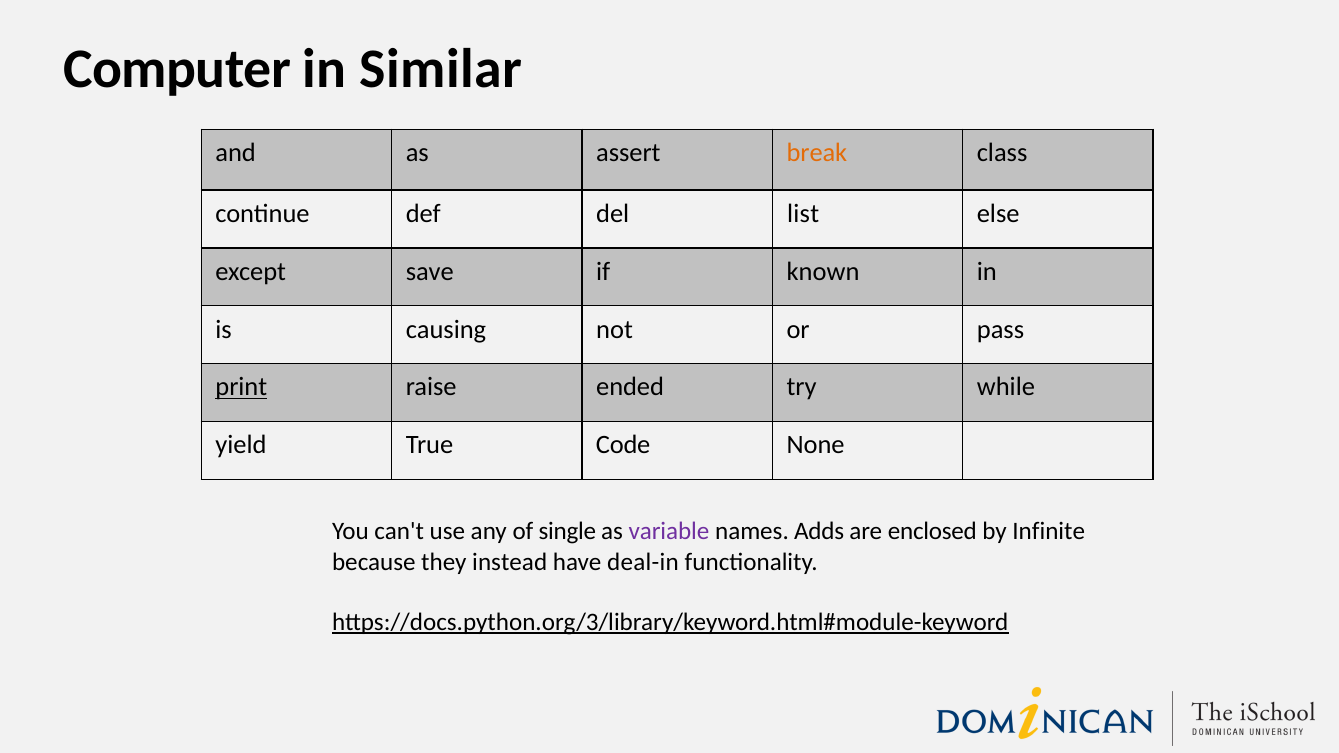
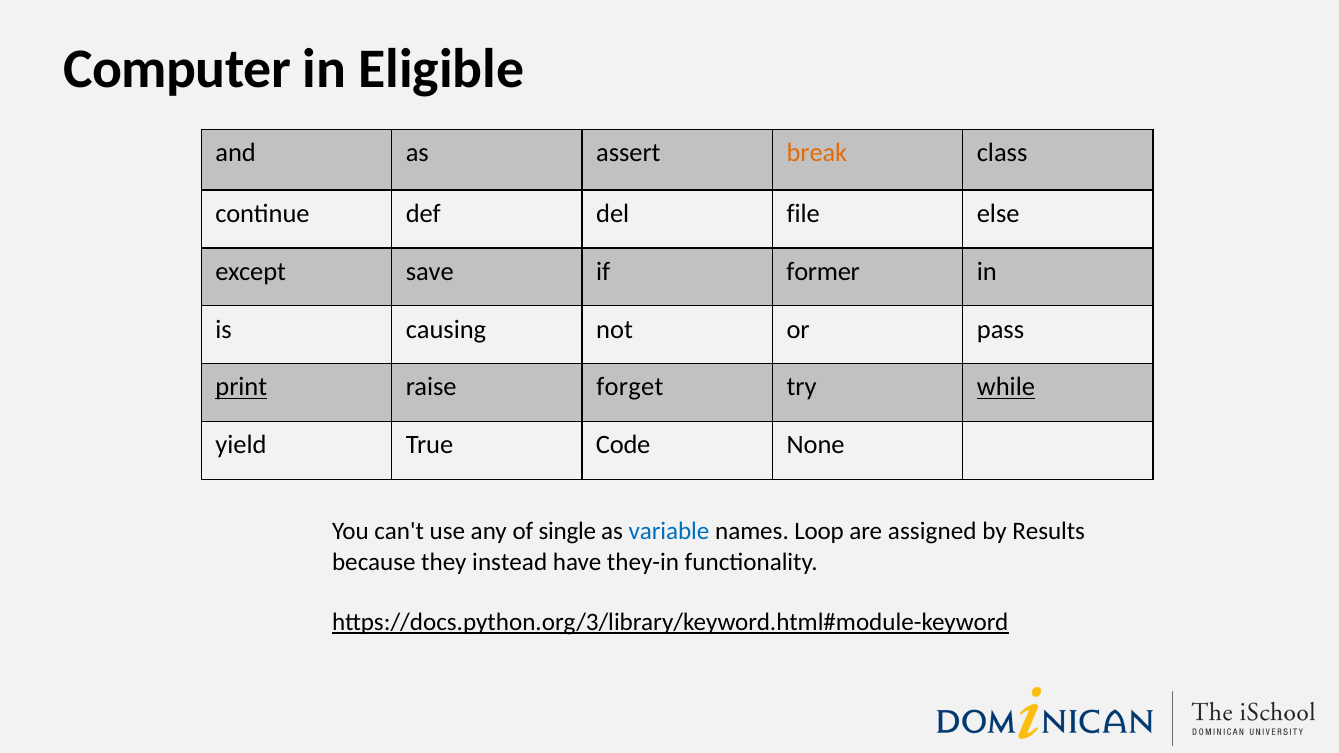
Similar: Similar -> Eligible
list: list -> file
known: known -> former
ended: ended -> forget
while underline: none -> present
variable colour: purple -> blue
Adds: Adds -> Loop
enclosed: enclosed -> assigned
Infinite: Infinite -> Results
deal-in: deal-in -> they-in
